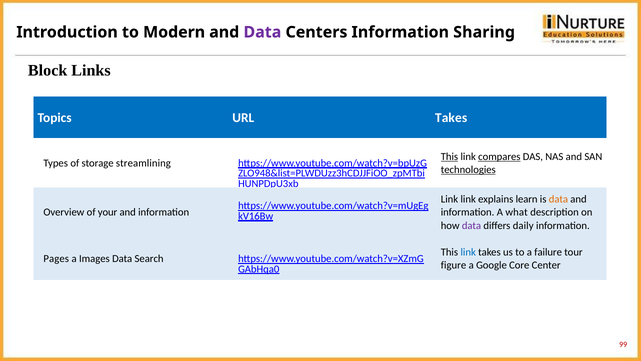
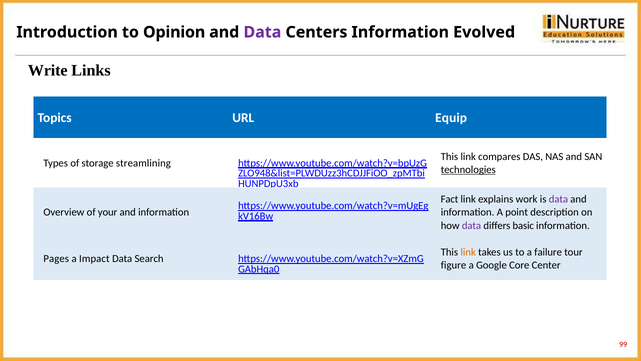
Modern: Modern -> Opinion
Sharing: Sharing -> Evolved
Block: Block -> Write
URL Takes: Takes -> Equip
This at (449, 156) underline: present -> none
compares underline: present -> none
Link at (449, 199): Link -> Fact
learn: learn -> work
data at (558, 199) colour: orange -> purple
what: what -> point
daily: daily -> basic
link at (468, 252) colour: blue -> orange
Images: Images -> Impact
